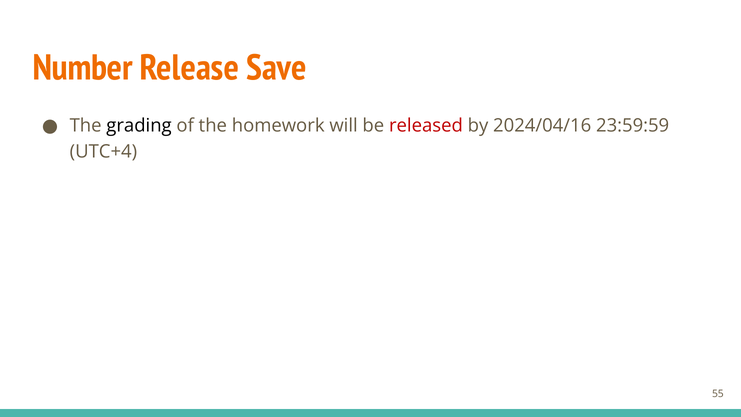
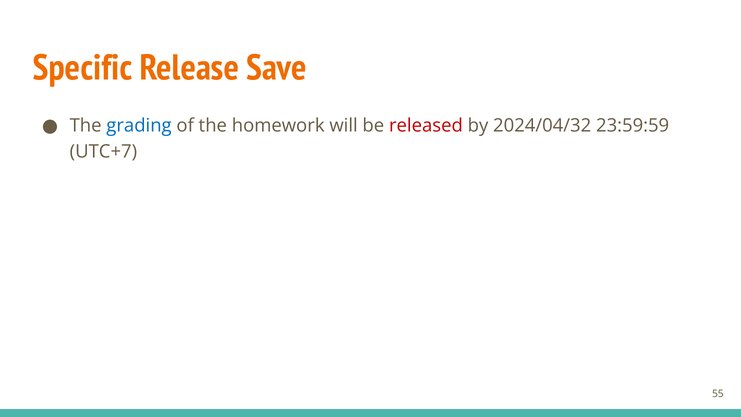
Number: Number -> Specific
grading colour: black -> blue
2024/04/16: 2024/04/16 -> 2024/04/32
UTC+4: UTC+4 -> UTC+7
